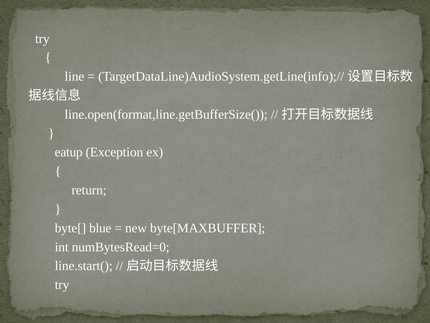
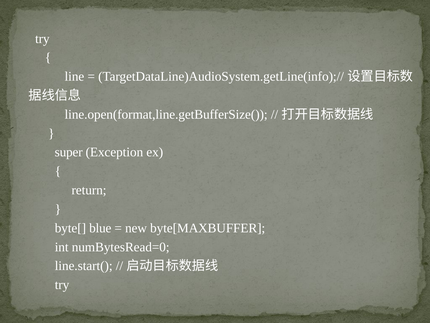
eatup: eatup -> super
